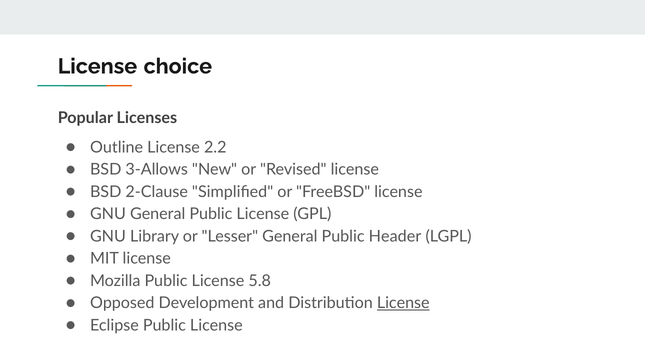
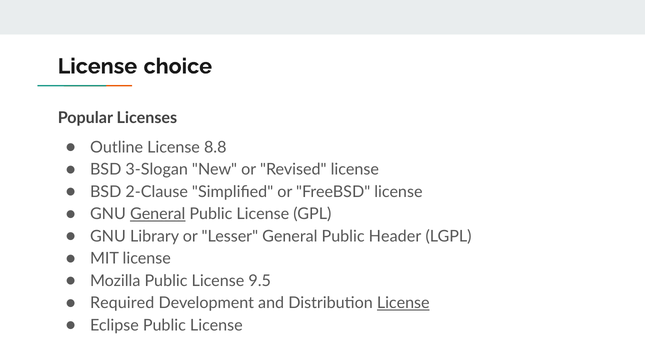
2.2: 2.2 -> 8.8
3-Allows: 3-Allows -> 3-Slogan
General at (158, 214) underline: none -> present
5.8: 5.8 -> 9.5
Opposed: Opposed -> Required
